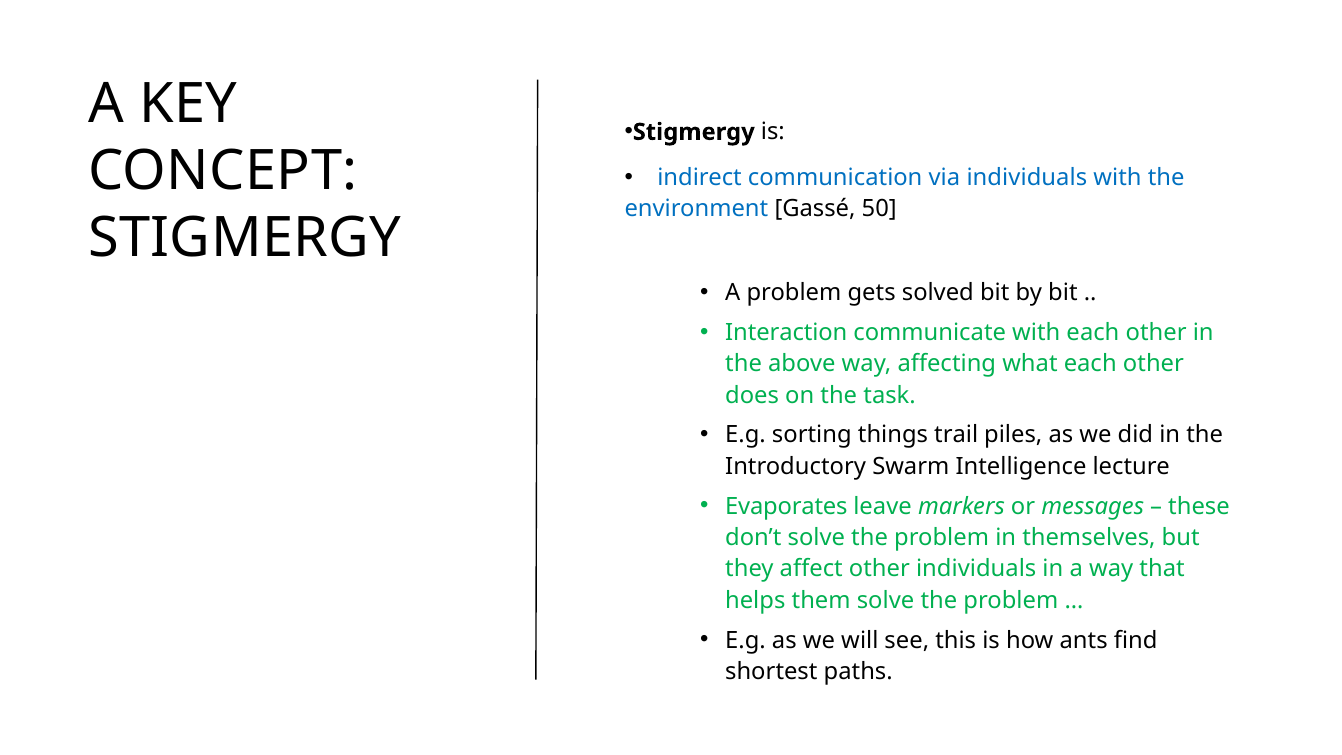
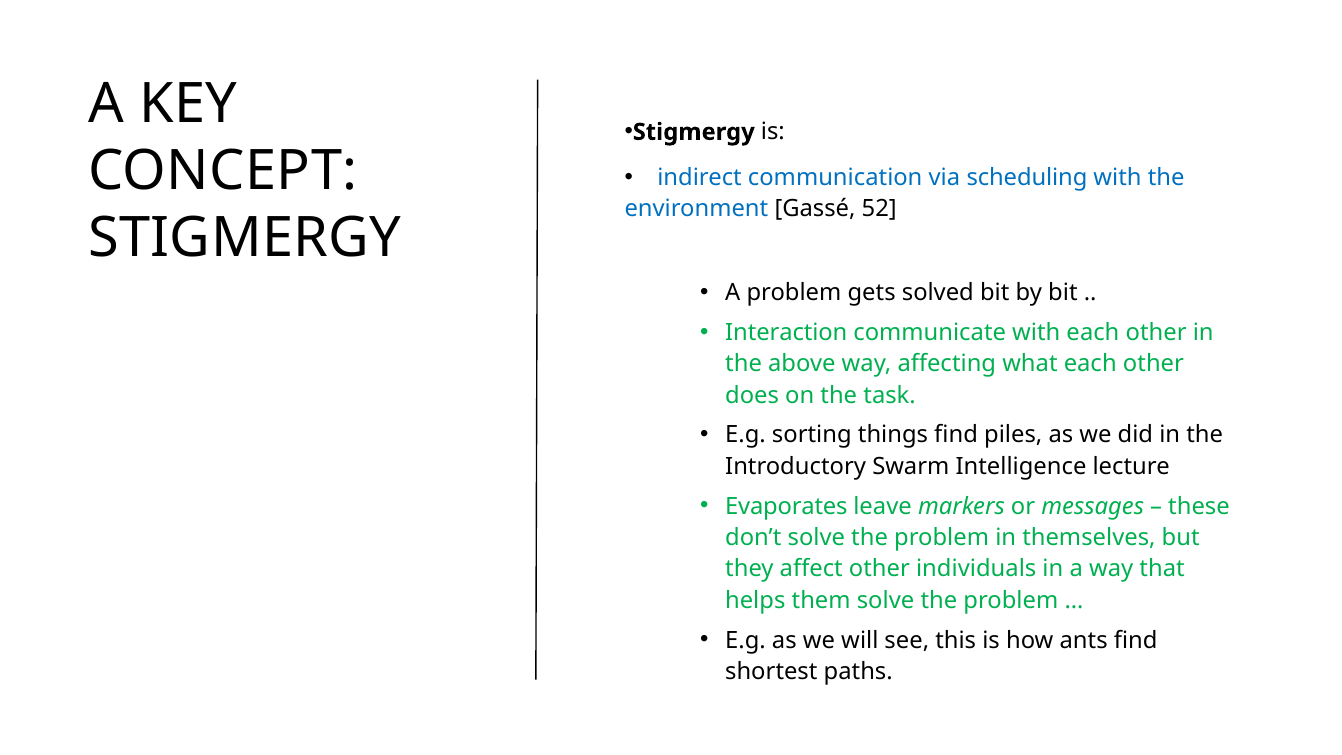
via individuals: individuals -> scheduling
50: 50 -> 52
things trail: trail -> find
